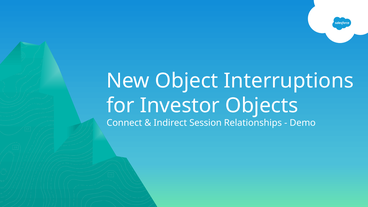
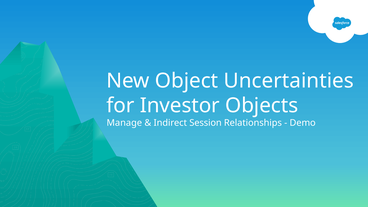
Interruptions: Interruptions -> Uncertainties
Connect: Connect -> Manage
